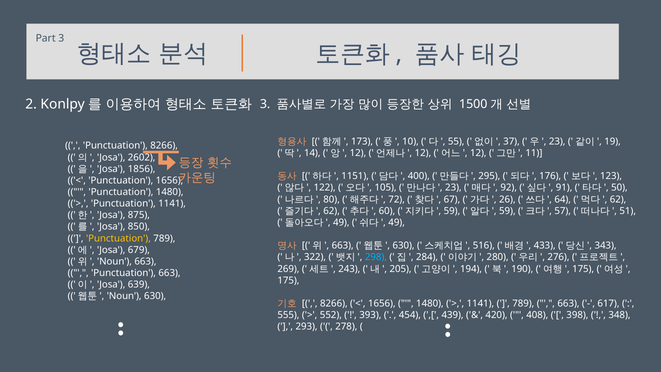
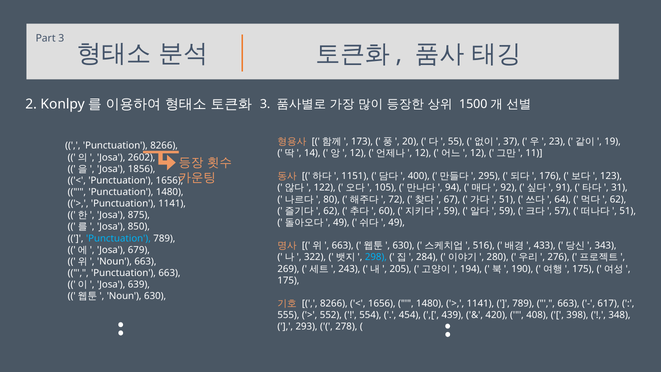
10: 10 -> 20
23 at (453, 188): 23 -> 94
50: 50 -> 31
26 at (507, 199): 26 -> 51
Punctuation at (118, 238) colour: yellow -> light blue
393: 393 -> 554
